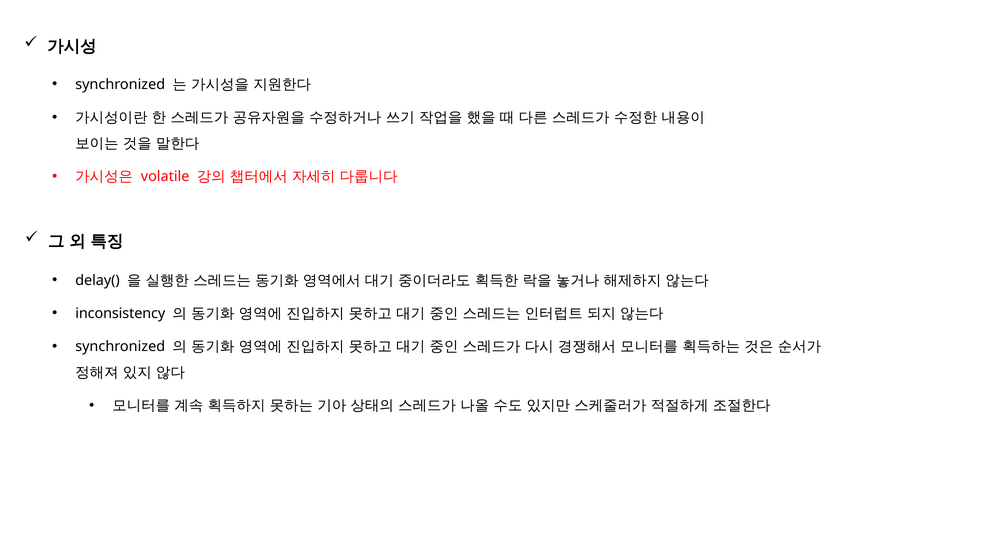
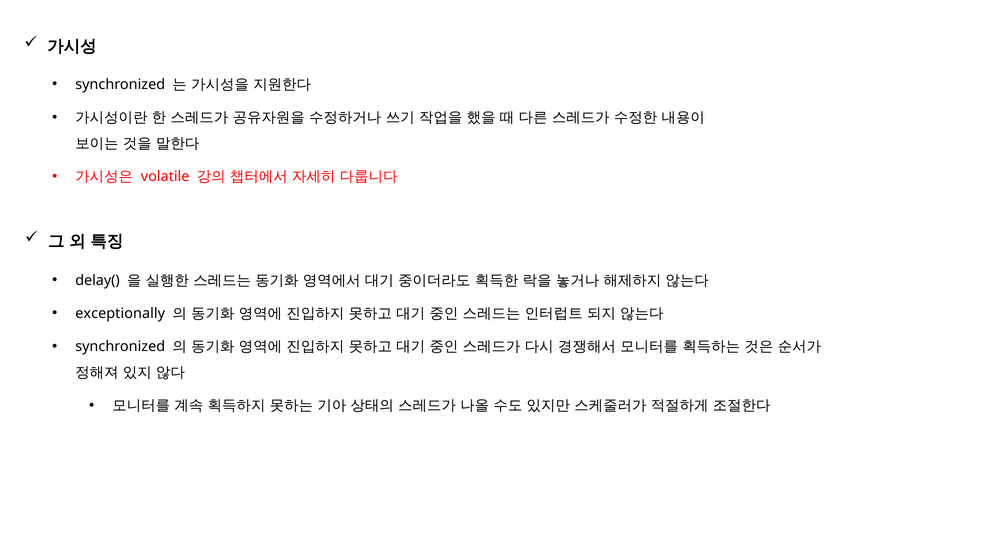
inconsistency: inconsistency -> exceptionally
